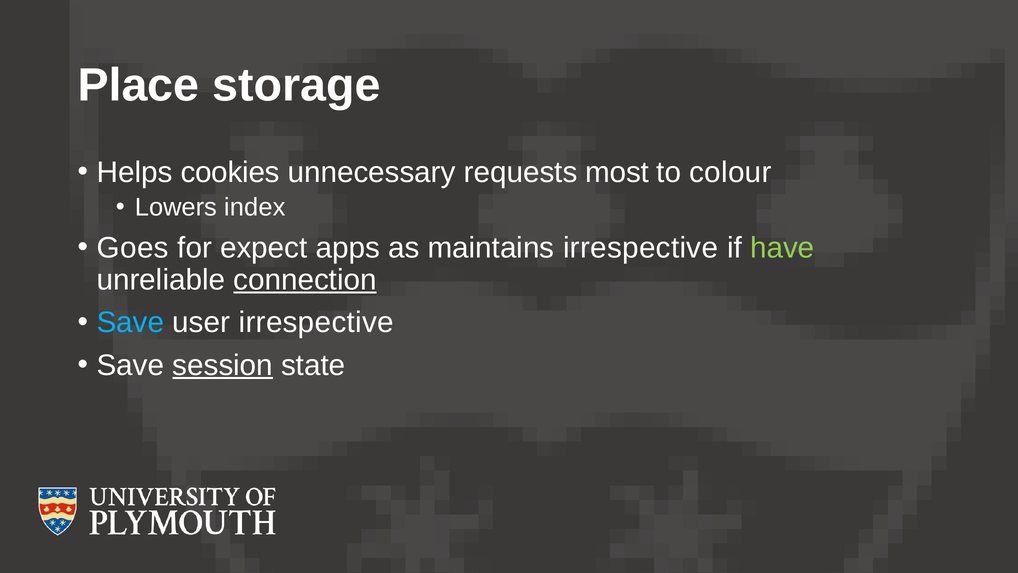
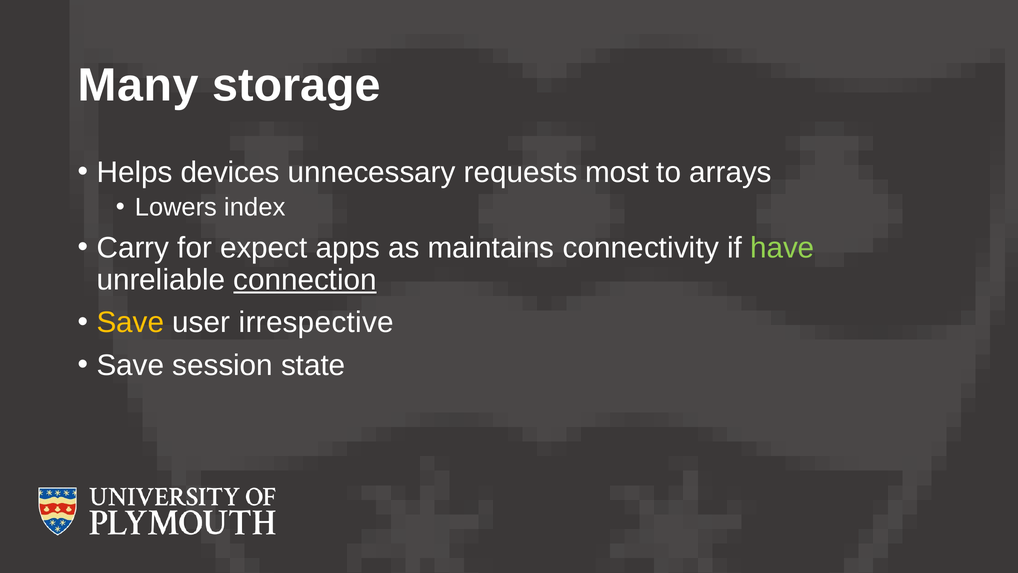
Place: Place -> Many
cookies: cookies -> devices
colour: colour -> arrays
Goes: Goes -> Carry
maintains irrespective: irrespective -> connectivity
Save at (130, 322) colour: light blue -> yellow
session underline: present -> none
